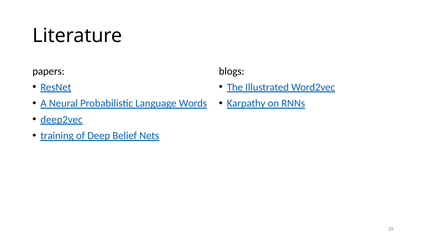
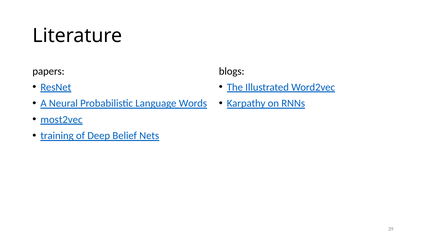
deep2vec: deep2vec -> most2vec
